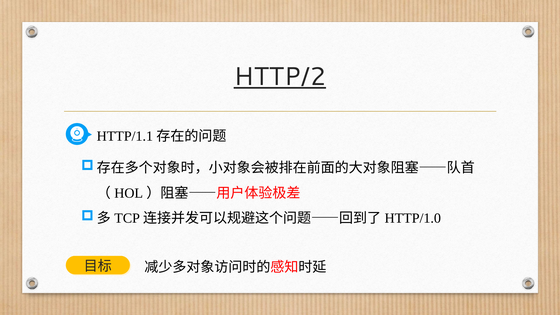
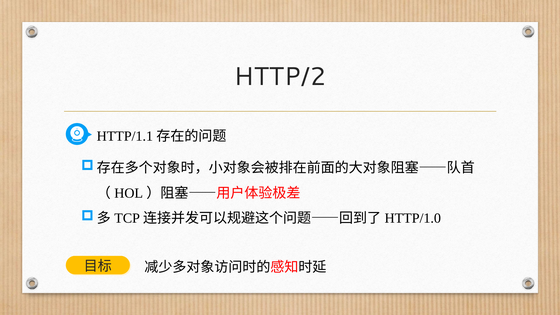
HTTP/2 underline: present -> none
